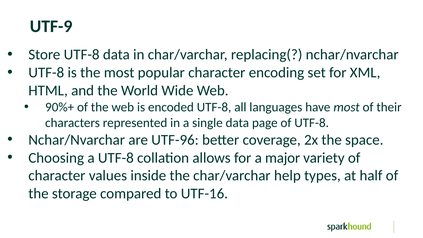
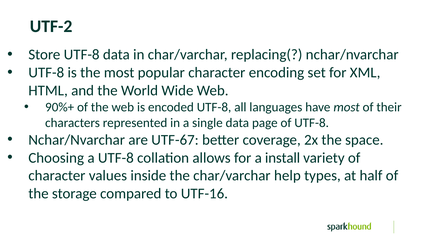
UTF-9: UTF-9 -> UTF-2
UTF-96: UTF-96 -> UTF-67
major: major -> install
